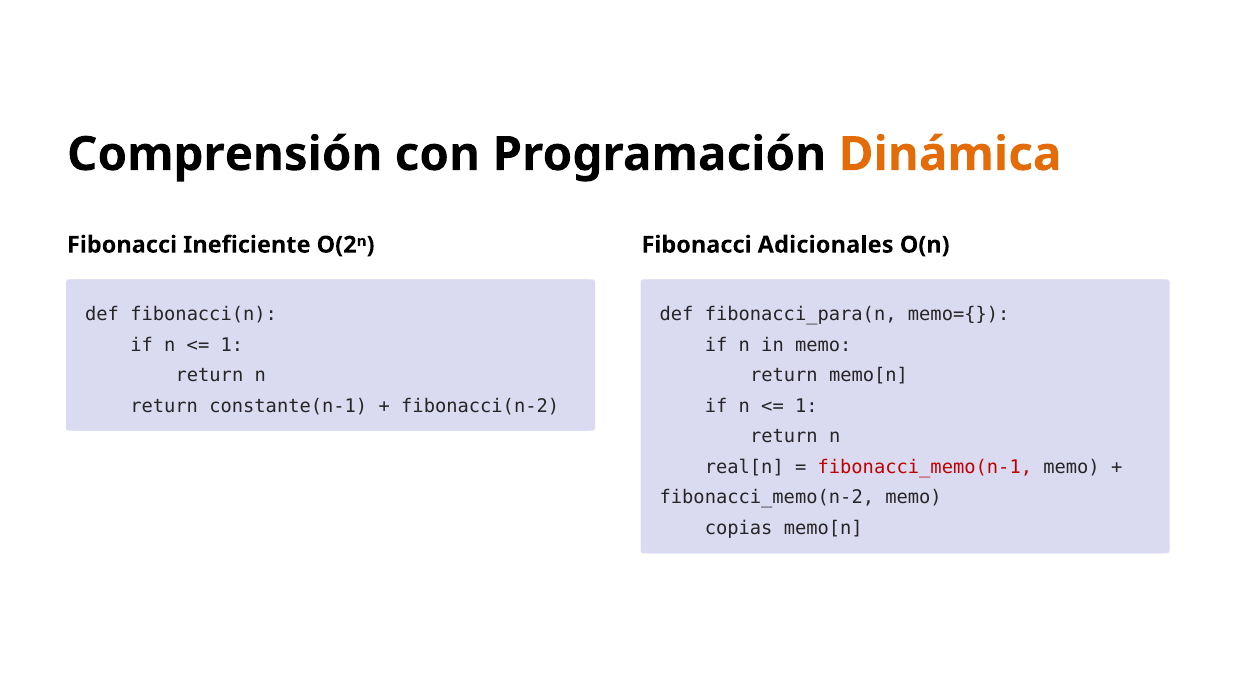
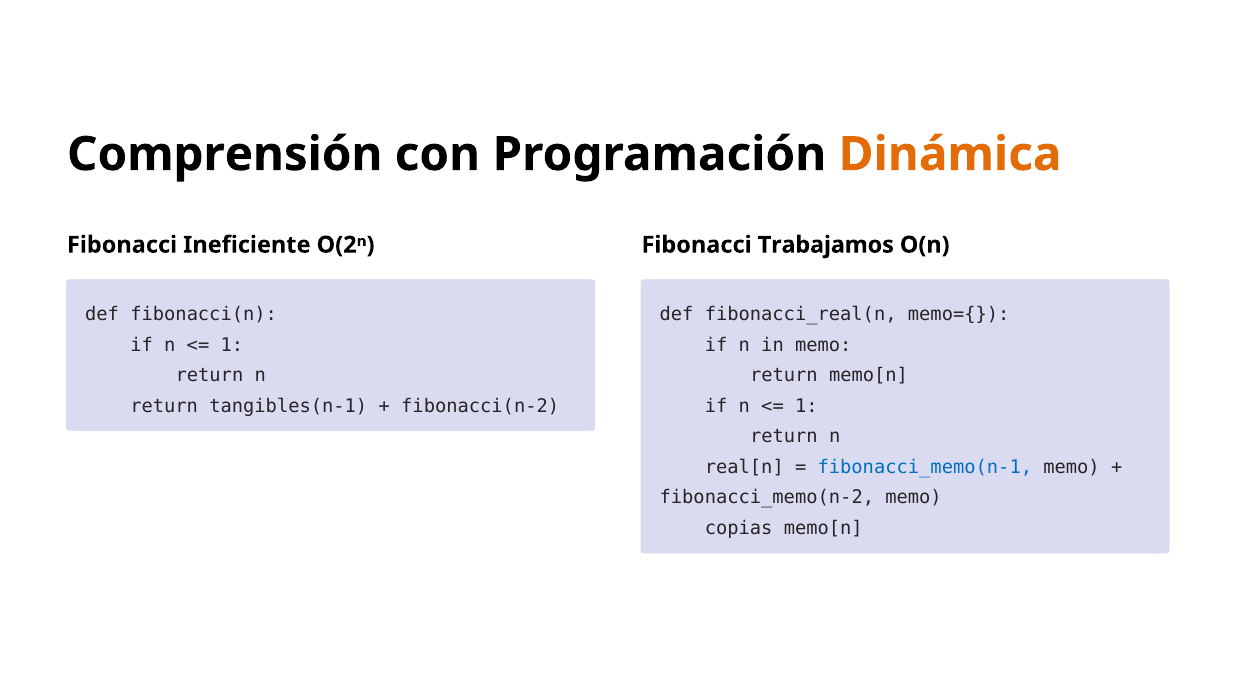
Adicionales: Adicionales -> Trabajamos
fibonacci_para(n: fibonacci_para(n -> fibonacci_real(n
constante(n-1: constante(n-1 -> tangibles(n-1
fibonacci_memo(n-1 colour: red -> blue
